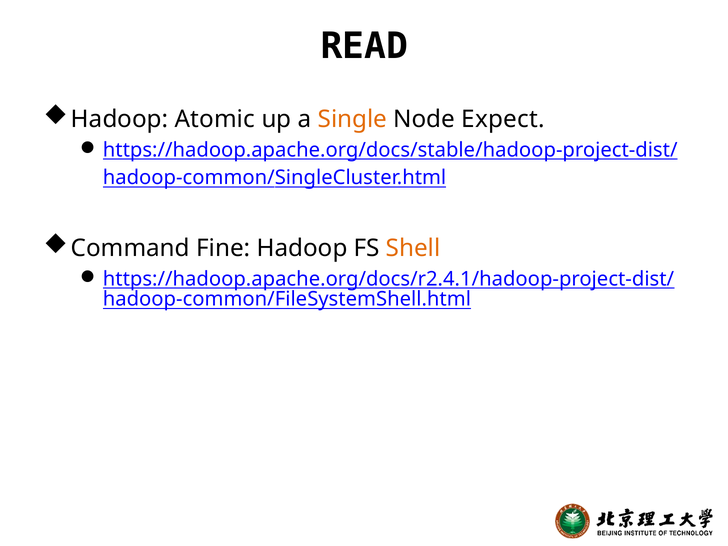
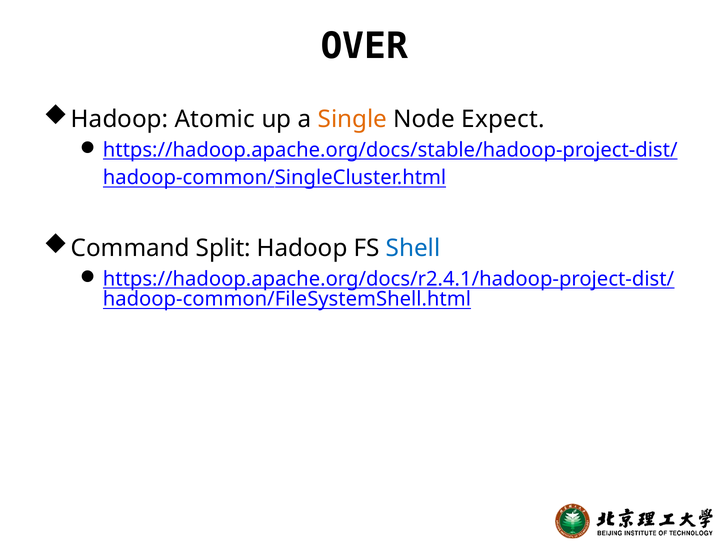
READ: READ -> OVER
Fine: Fine -> Split
Shell colour: orange -> blue
